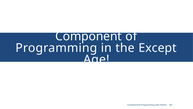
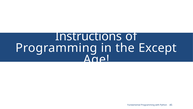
Component: Component -> Instructions
